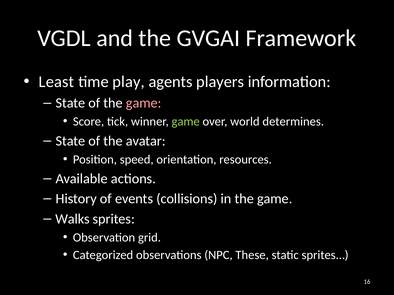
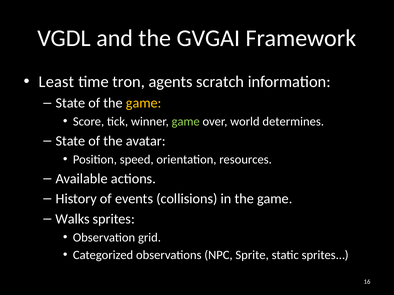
play: play -> tron
players: players -> scratch
game at (144, 103) colour: pink -> yellow
These: These -> Sprite
